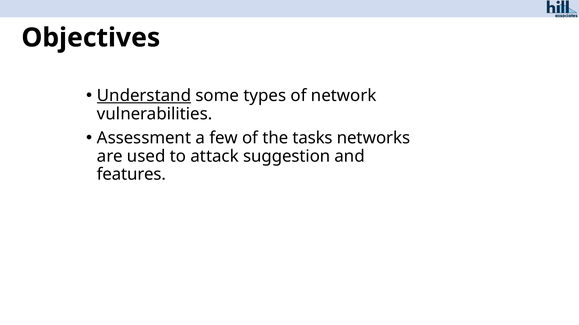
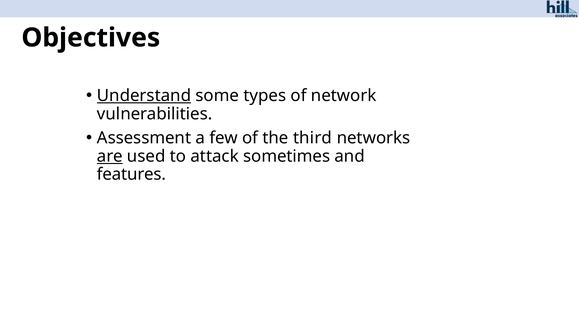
tasks: tasks -> third
are underline: none -> present
suggestion: suggestion -> sometimes
